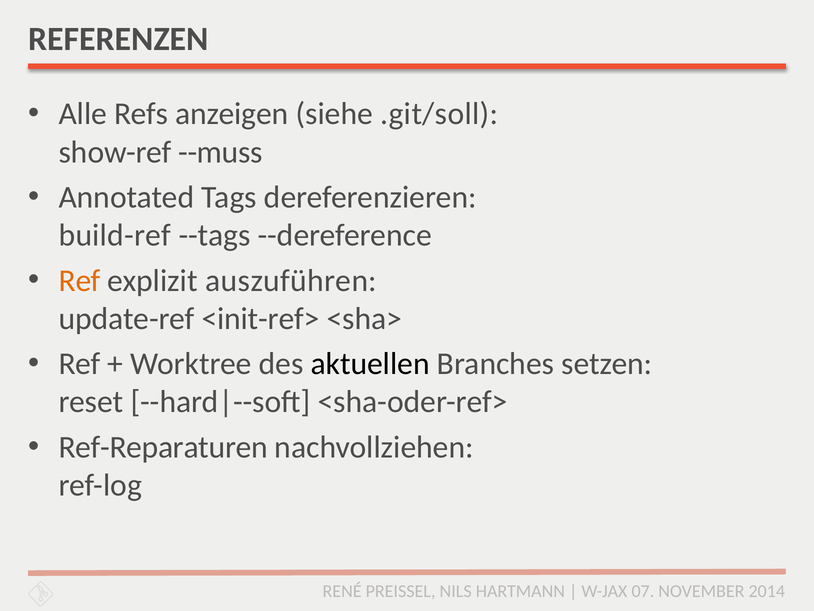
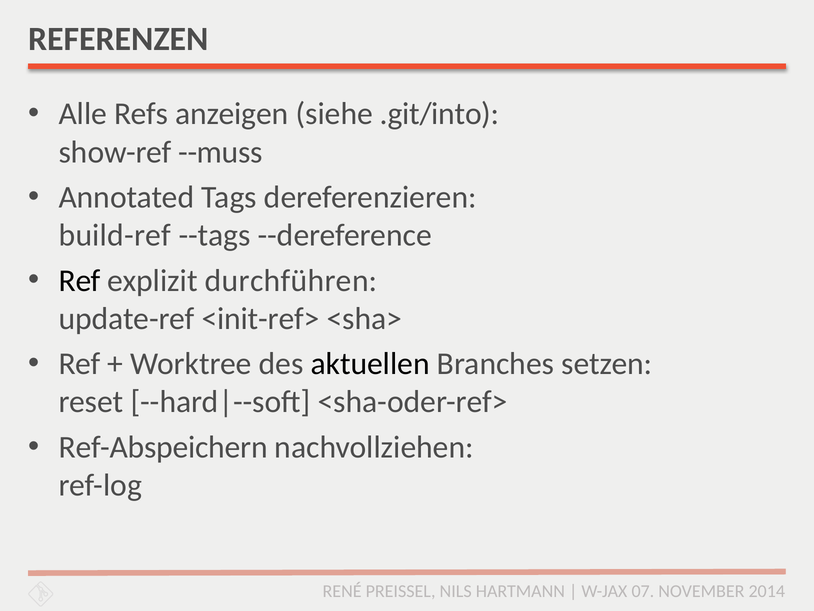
.git/soll: .git/soll -> .git/into
Ref at (80, 280) colour: orange -> black
auszuführen: auszuführen -> durchführen
Ref-Reparaturen: Ref-Reparaturen -> Ref-Abspeichern
